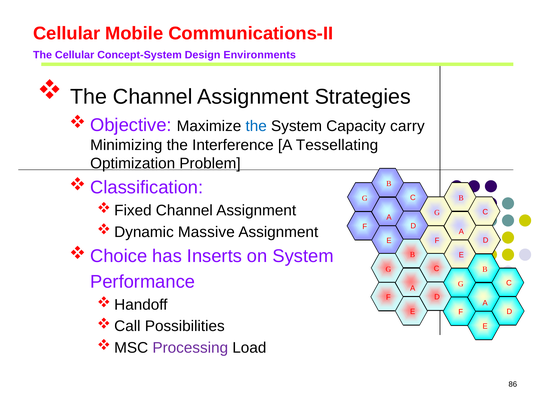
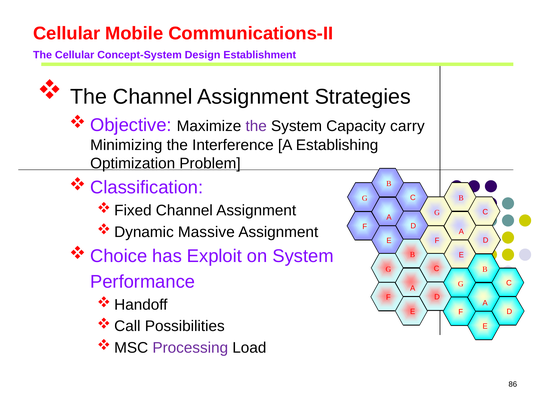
Environments: Environments -> Establishment
the at (256, 126) colour: blue -> purple
Tessellating: Tessellating -> Establishing
Inserts: Inserts -> Exploit
